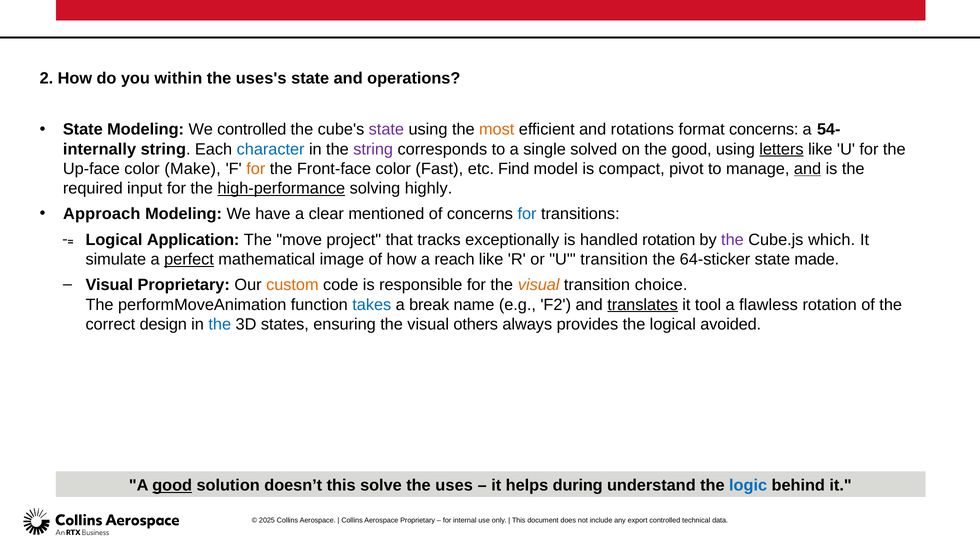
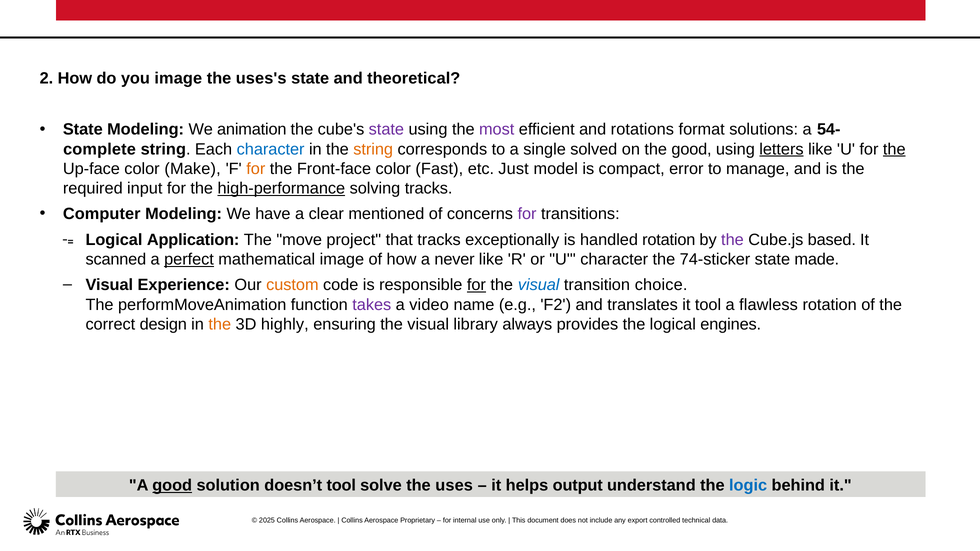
you within: within -> image
operations: operations -> theoretical
We controlled: controlled -> animation
most colour: orange -> purple
format concerns: concerns -> solutions
internally: internally -> complete
string at (373, 149) colour: purple -> orange
the at (894, 149) underline: none -> present
Find: Find -> Just
pivot: pivot -> error
and at (808, 169) underline: present -> none
solving highly: highly -> tracks
Approach: Approach -> Computer
for at (527, 214) colour: blue -> purple
which: which -> based
simulate: simulate -> scanned
reach: reach -> never
U transition: transition -> character
64-sticker: 64-sticker -> 74-sticker
Visual Proprietary: Proprietary -> Experience
for at (476, 285) underline: none -> present
visual at (539, 285) colour: orange -> blue
takes colour: blue -> purple
break: break -> video
translates underline: present -> none
the at (220, 324) colour: blue -> orange
states: states -> highly
others: others -> library
avoided: avoided -> engines
doesn’t this: this -> tool
during: during -> output
